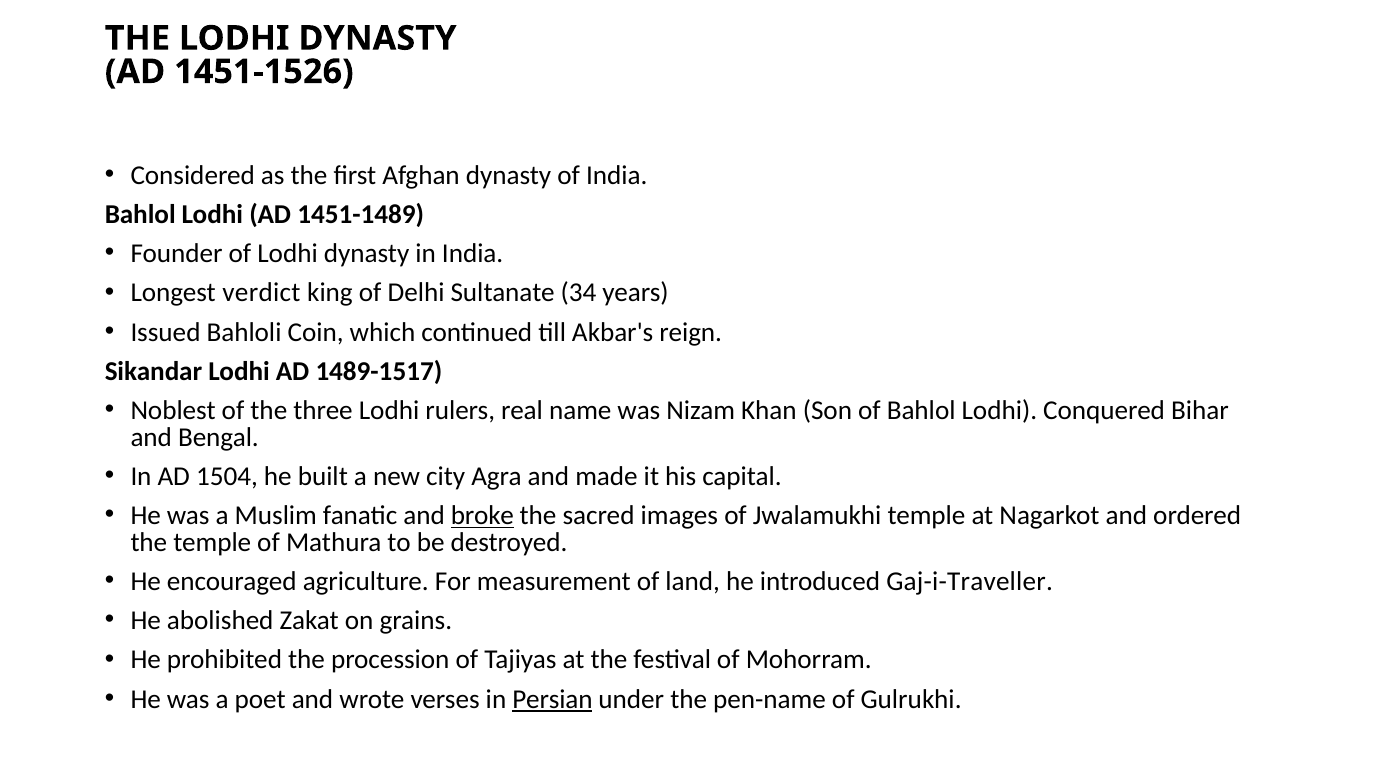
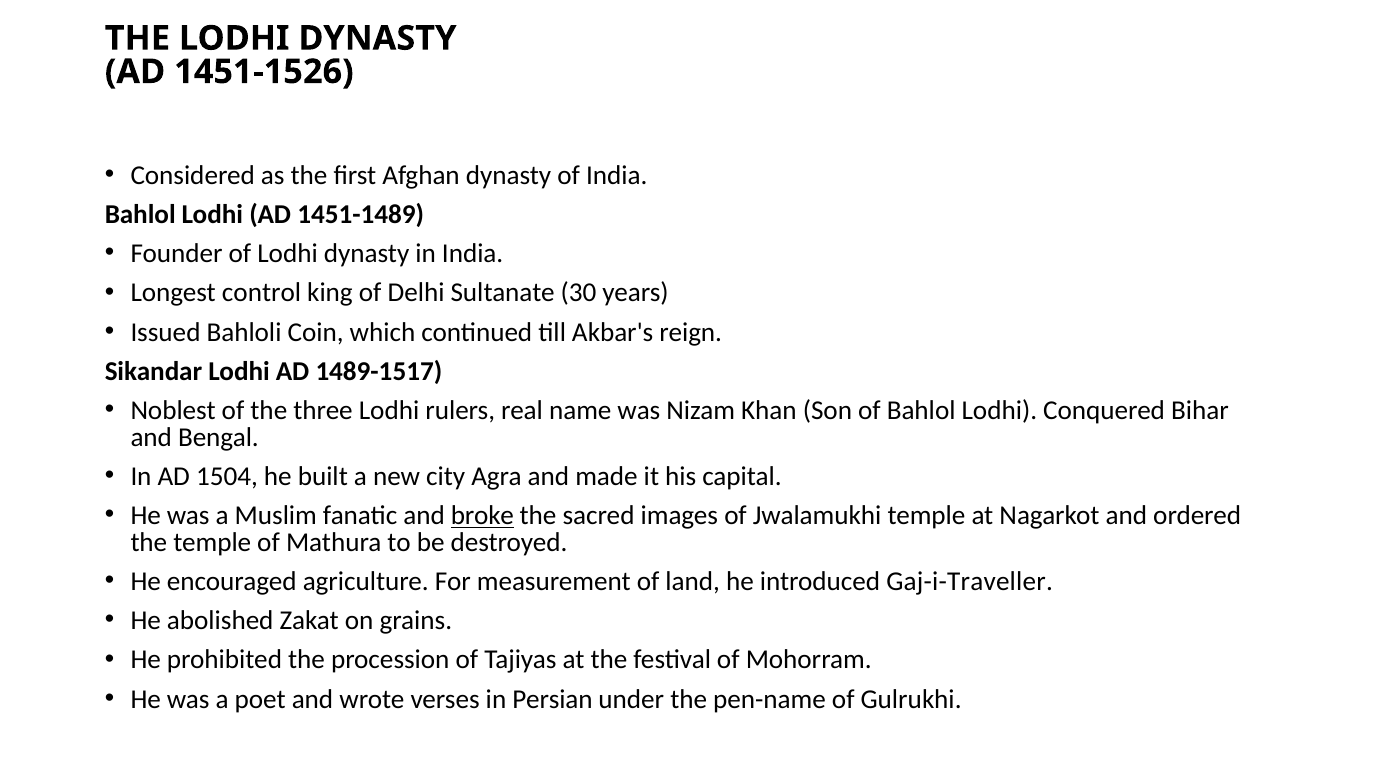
verdict: verdict -> control
34: 34 -> 30
Persian underline: present -> none
